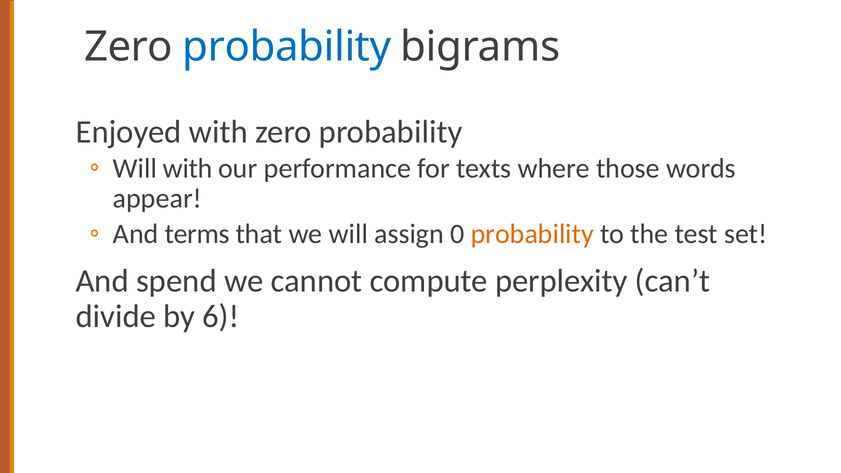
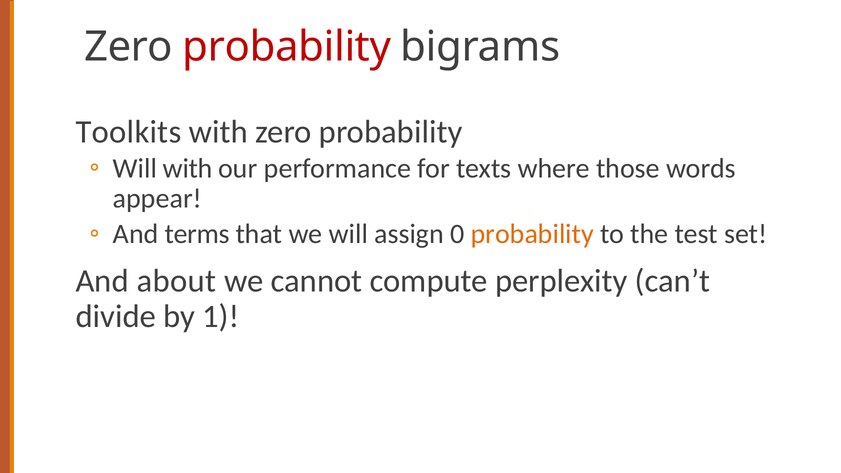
probability at (287, 47) colour: blue -> red
Enjoyed: Enjoyed -> Toolkits
spend: spend -> about
6: 6 -> 1
